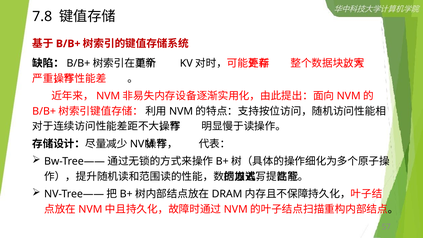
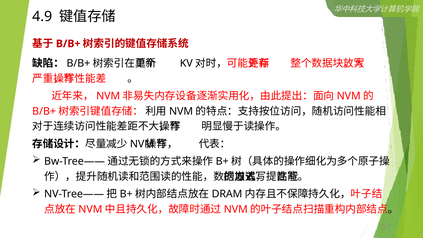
7.8: 7.8 -> 4.9
